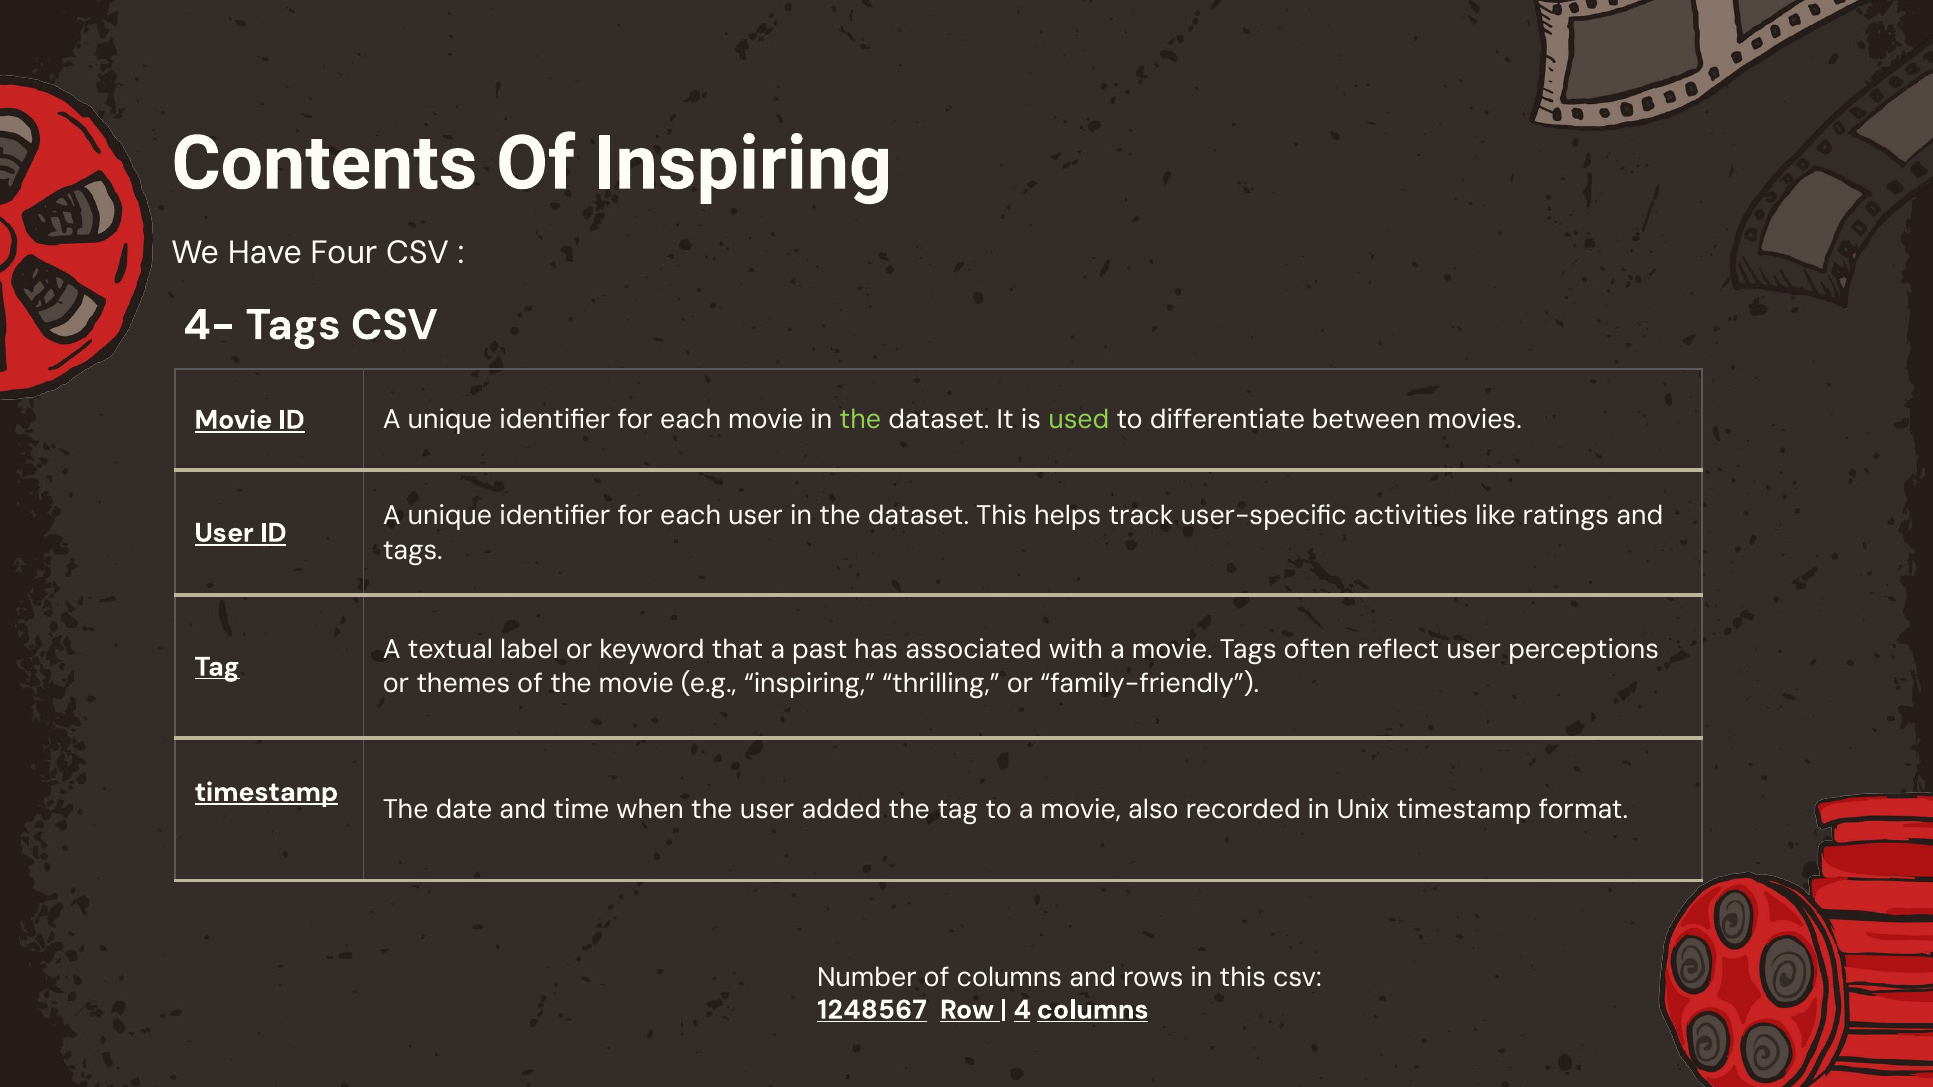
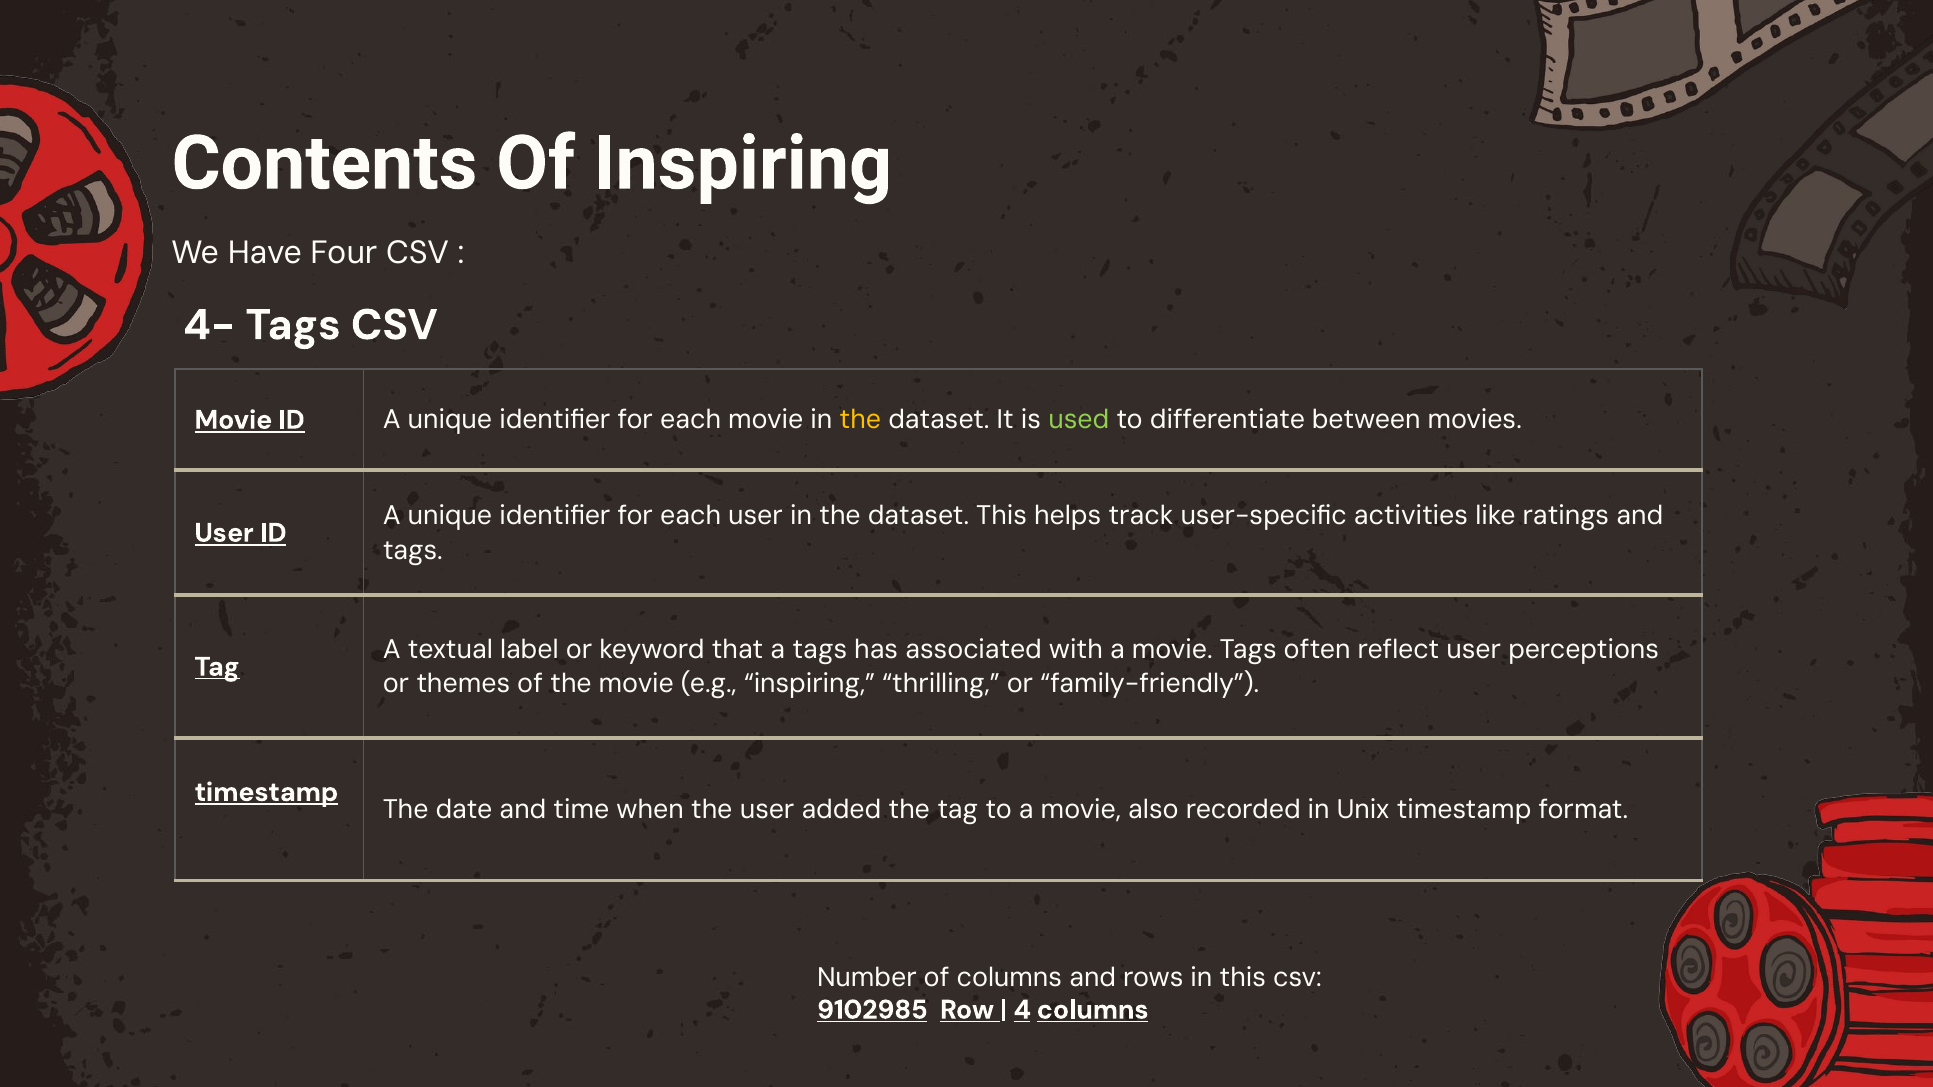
the at (860, 420) colour: light green -> yellow
a past: past -> tags
1248567: 1248567 -> 9102985
